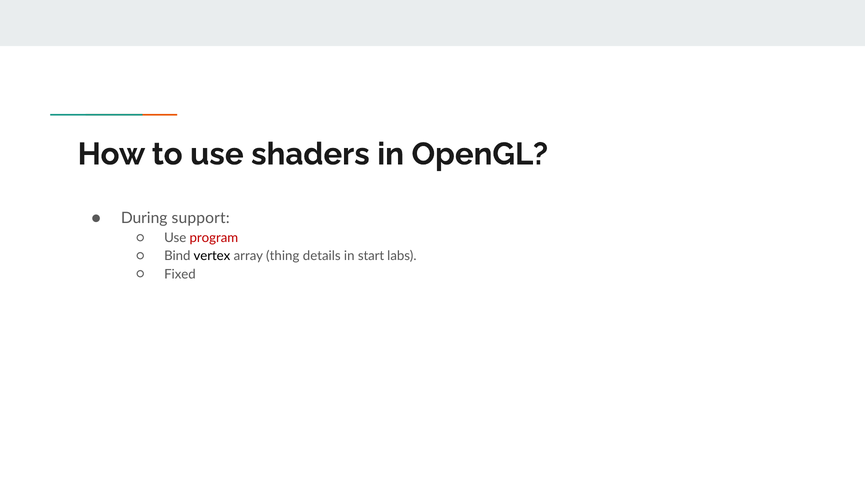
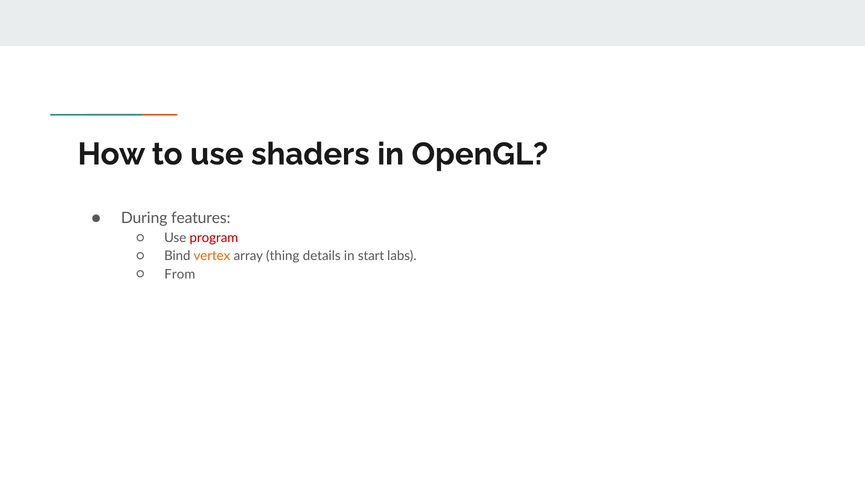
support: support -> features
vertex colour: black -> orange
Fixed: Fixed -> From
